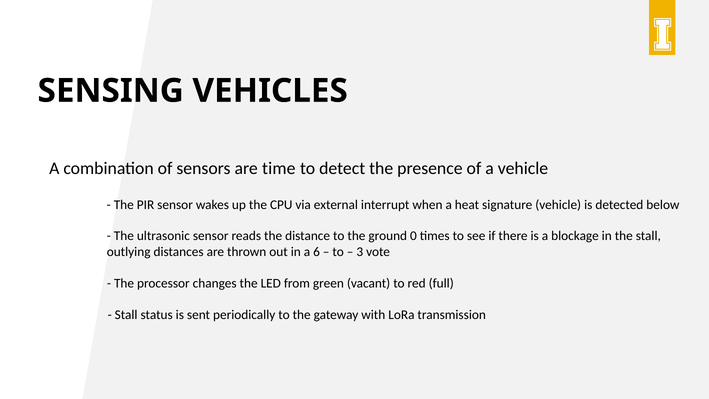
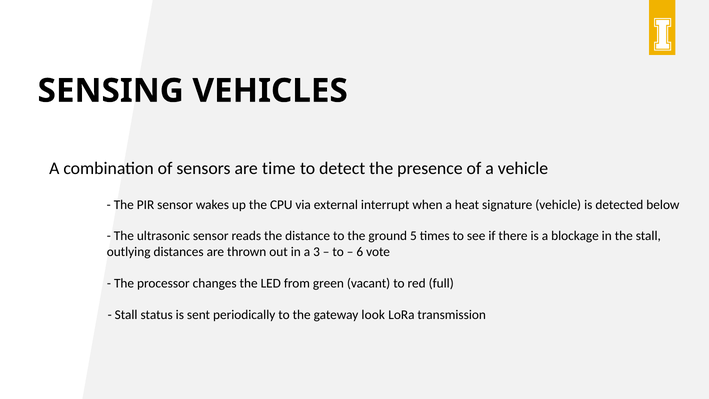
0: 0 -> 5
6: 6 -> 3
3: 3 -> 6
with: with -> look
